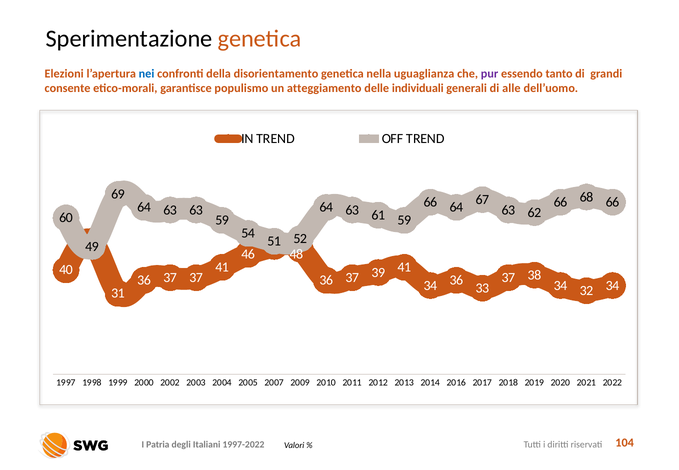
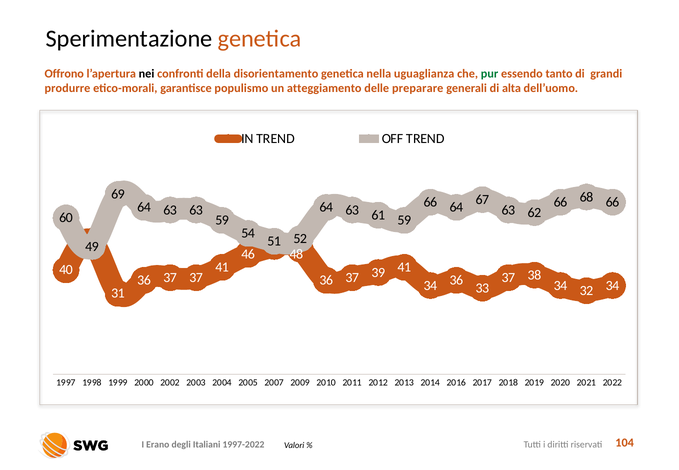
Elezioni: Elezioni -> Offrono
nei colour: blue -> black
pur colour: purple -> green
consente: consente -> produrre
individuali: individuali -> preparare
alle: alle -> alta
Patria: Patria -> Erano
